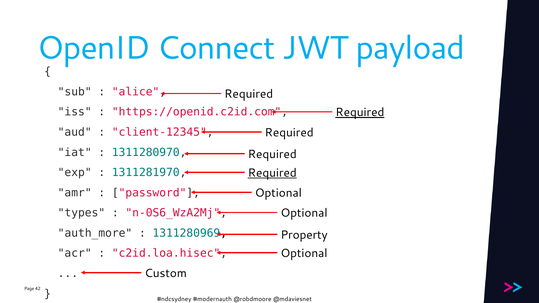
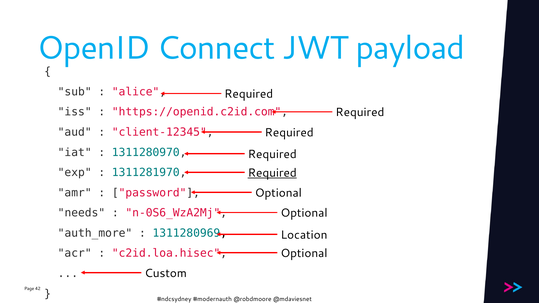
Required at (360, 113) underline: present -> none
types: types -> needs
Property: Property -> Location
